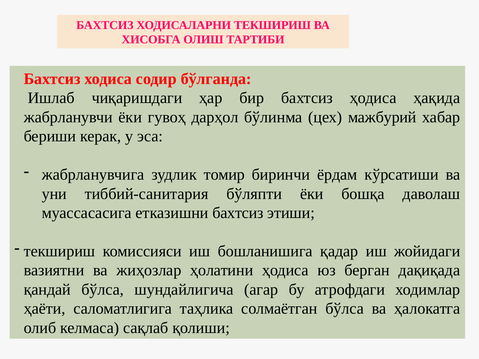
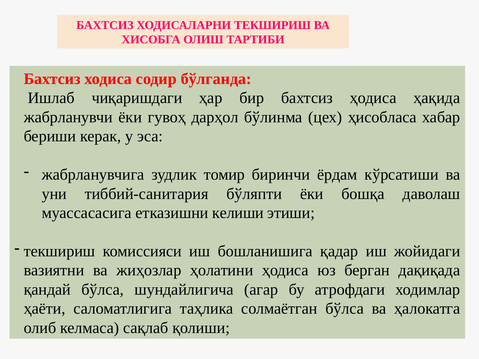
мажбурий: мажбурий -> ҳисобласа
етказишни бахтсиз: бахтсиз -> келиши
